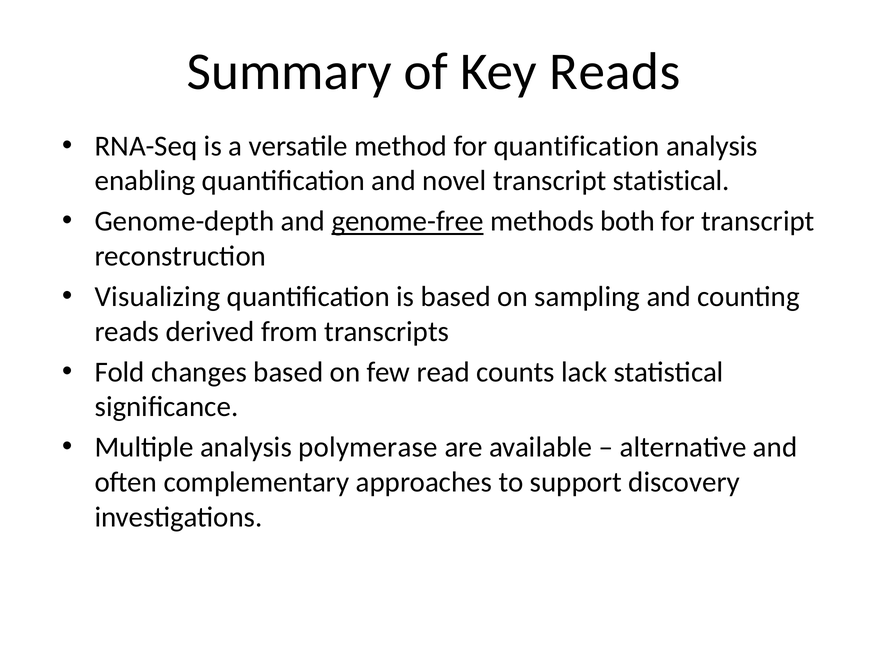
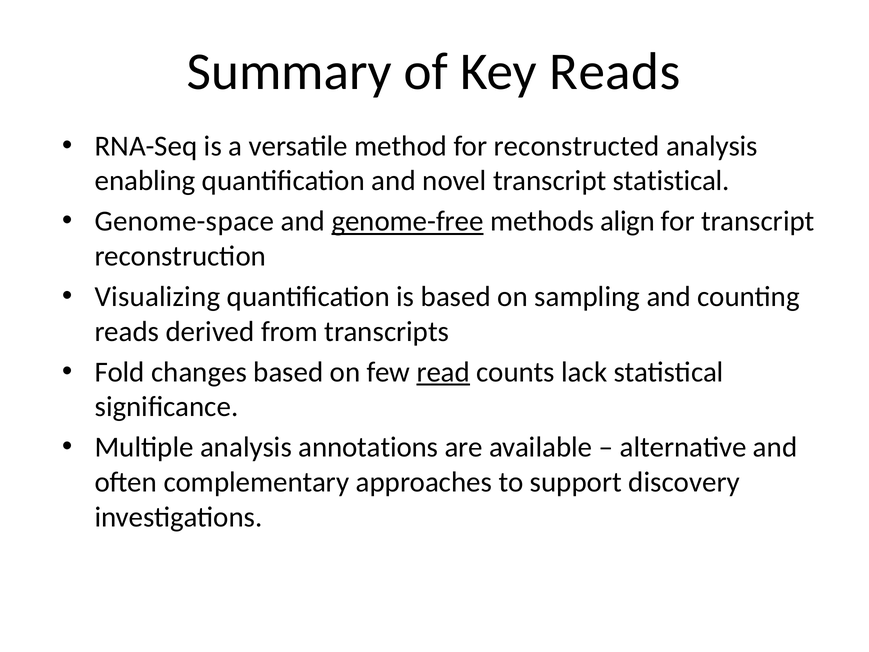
for quantification: quantification -> reconstructed
Genome-depth: Genome-depth -> Genome-space
both: both -> align
read underline: none -> present
polymerase: polymerase -> annotations
